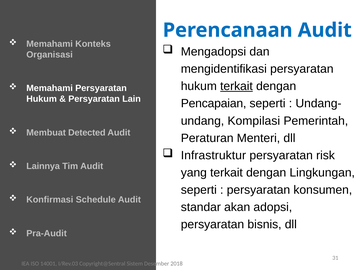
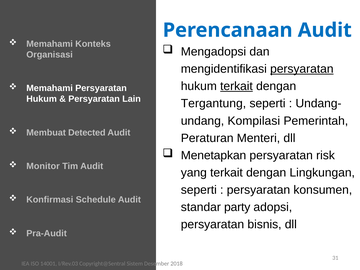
persyaratan at (302, 69) underline: none -> present
Pencapaian: Pencapaian -> Tergantung
Infrastruktur: Infrastruktur -> Menetapkan
Lainnya: Lainnya -> Monitor
akan: akan -> party
